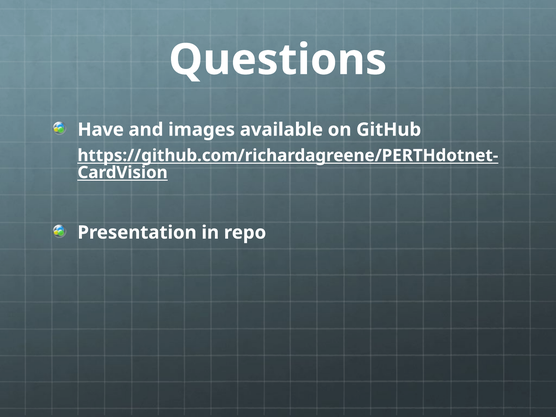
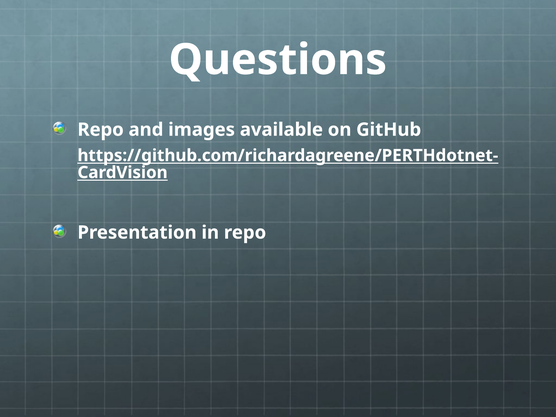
Have at (101, 130): Have -> Repo
